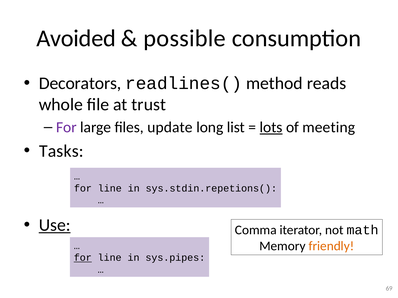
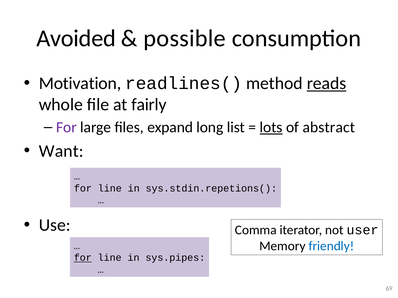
Decorators: Decorators -> Motivation
reads underline: none -> present
trust: trust -> fairly
update: update -> expand
meeting: meeting -> abstract
Tasks: Tasks -> Want
Use underline: present -> none
math: math -> user
friendly colour: orange -> blue
